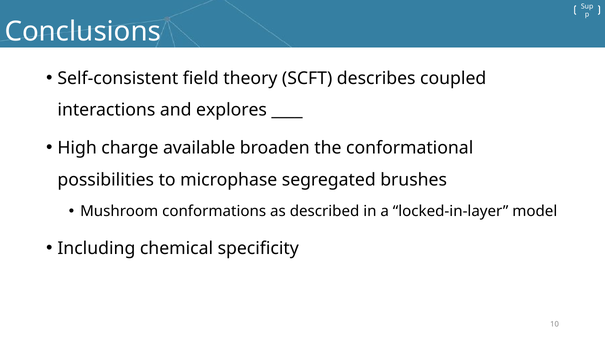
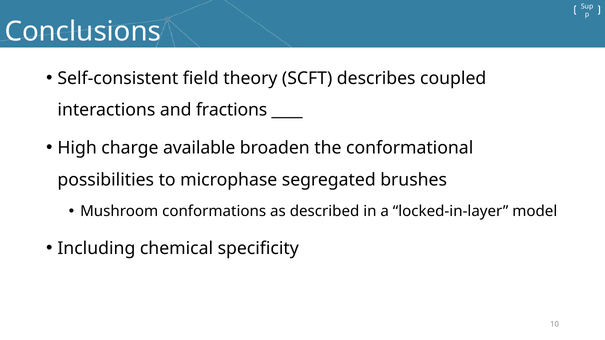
explores: explores -> fractions
